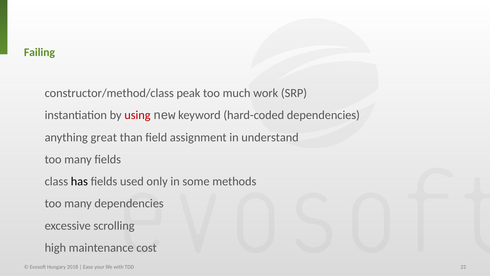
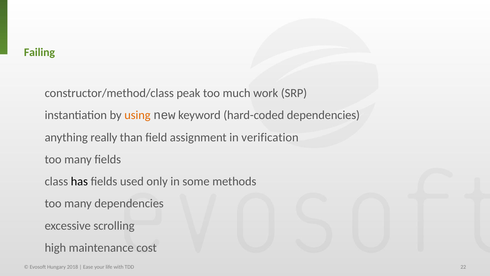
using colour: red -> orange
great: great -> really
understand: understand -> verification
